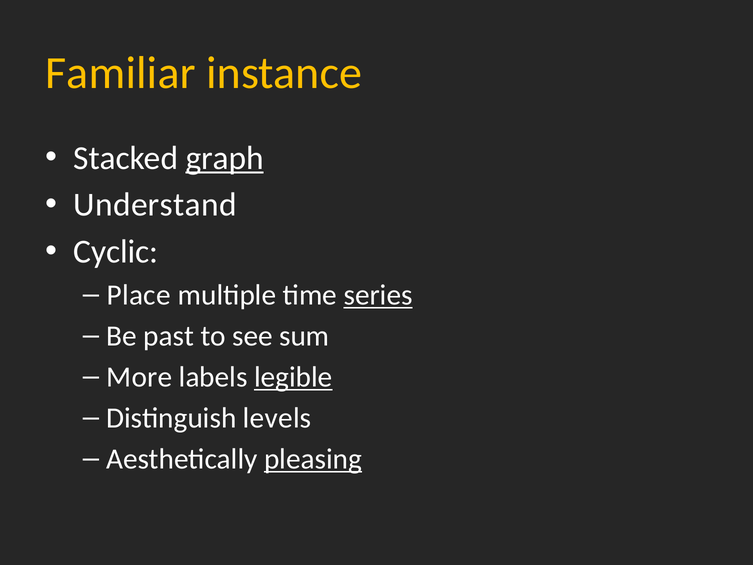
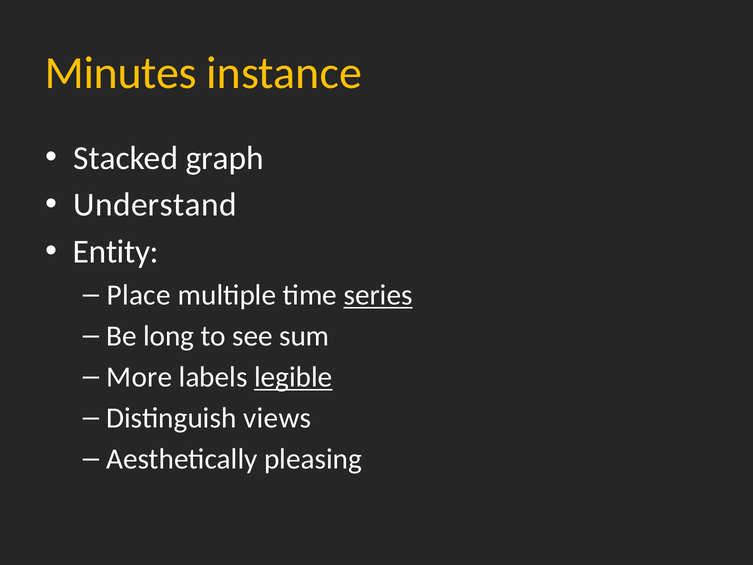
Familiar: Familiar -> Minutes
graph underline: present -> none
Cyclic: Cyclic -> Entity
past: past -> long
levels: levels -> views
pleasing underline: present -> none
